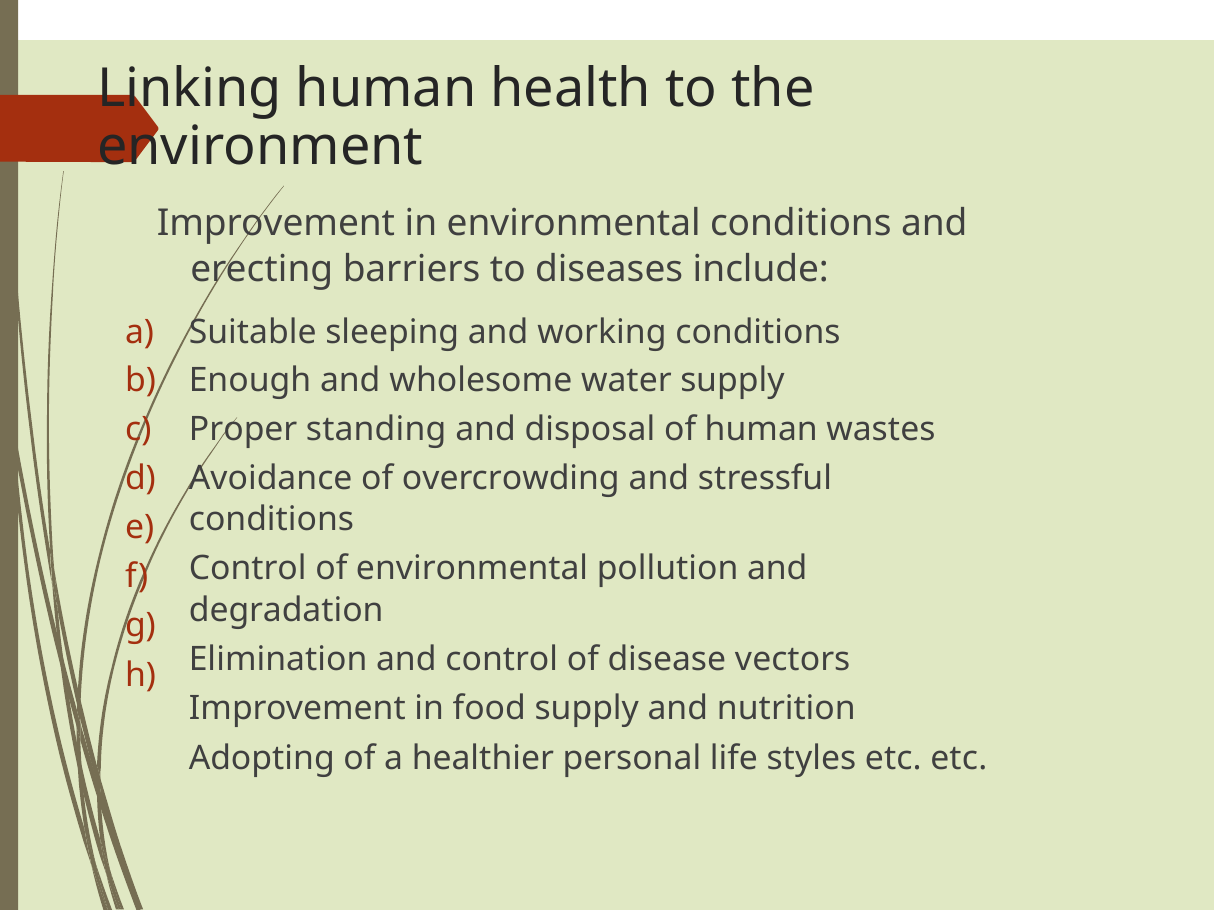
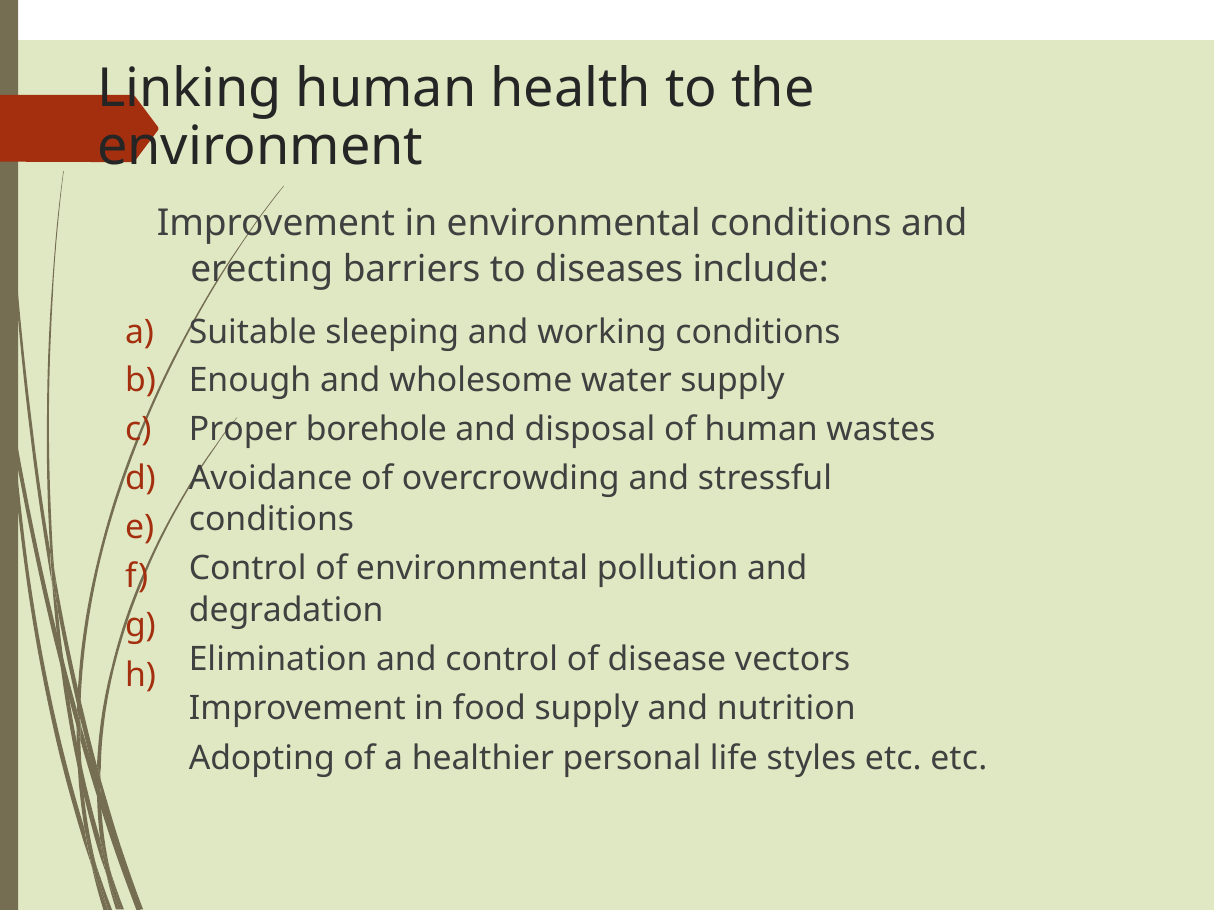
standing: standing -> borehole
